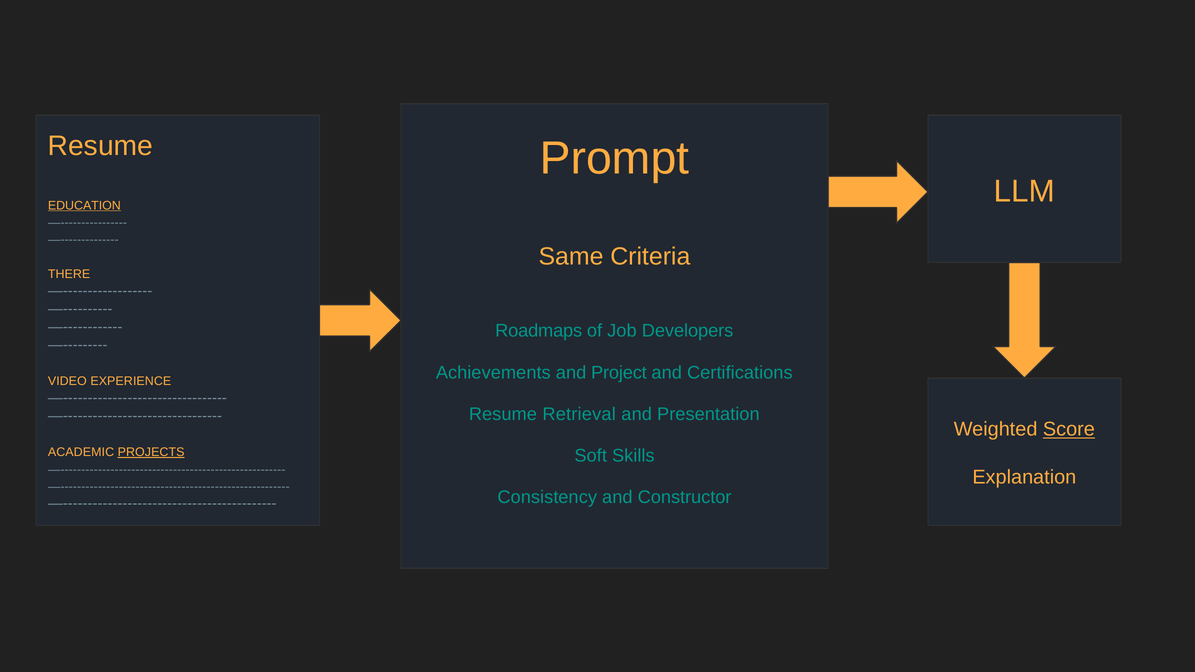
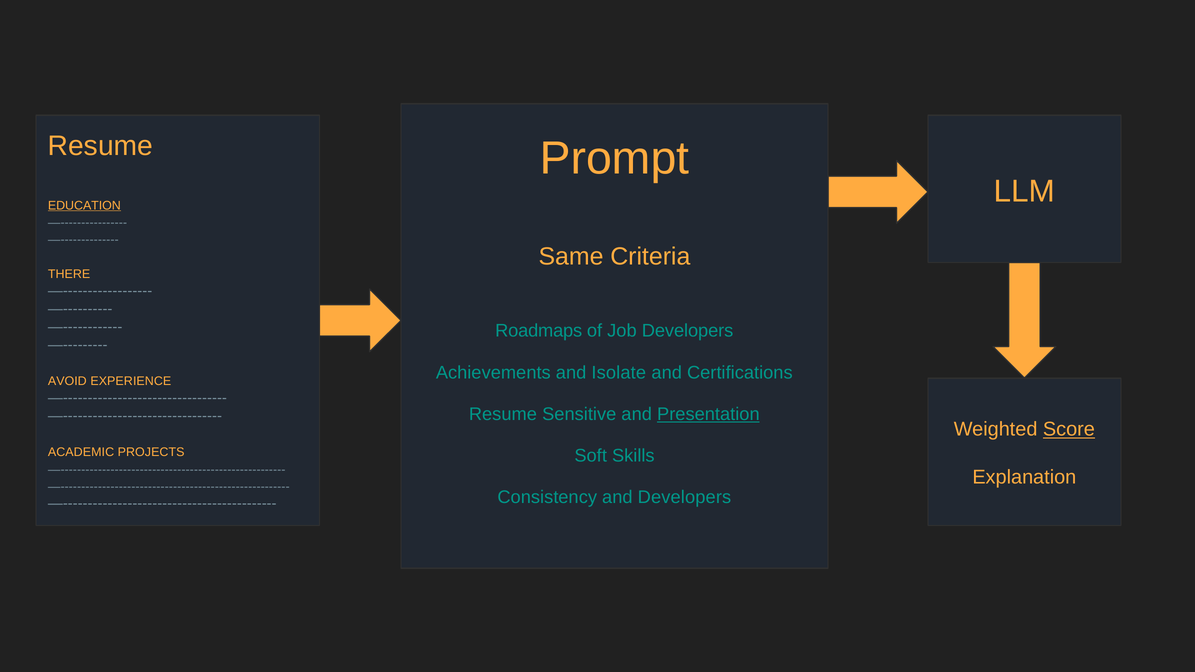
Project: Project -> Isolate
VIDEO: VIDEO -> AVOID
Retrieval: Retrieval -> Sensitive
Presentation underline: none -> present
PROJECTS underline: present -> none
and Constructor: Constructor -> Developers
